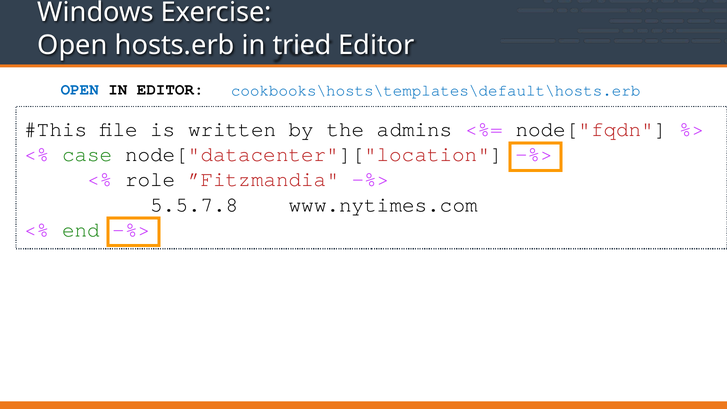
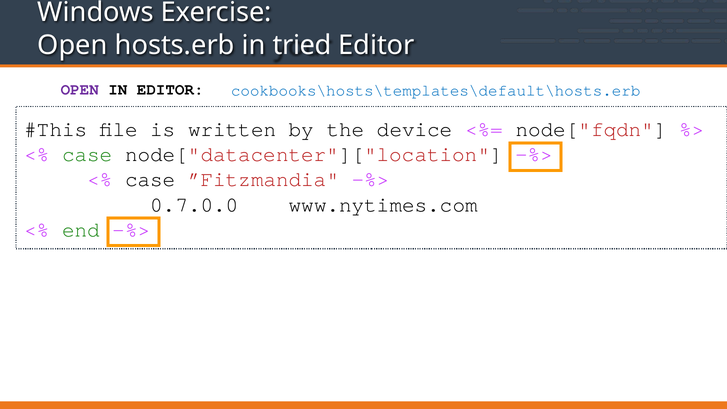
OPEN at (80, 90) colour: blue -> purple
admins: admins -> device
role at (150, 180): role -> case
5.5.7.8: 5.5.7.8 -> 0.7.0.0
